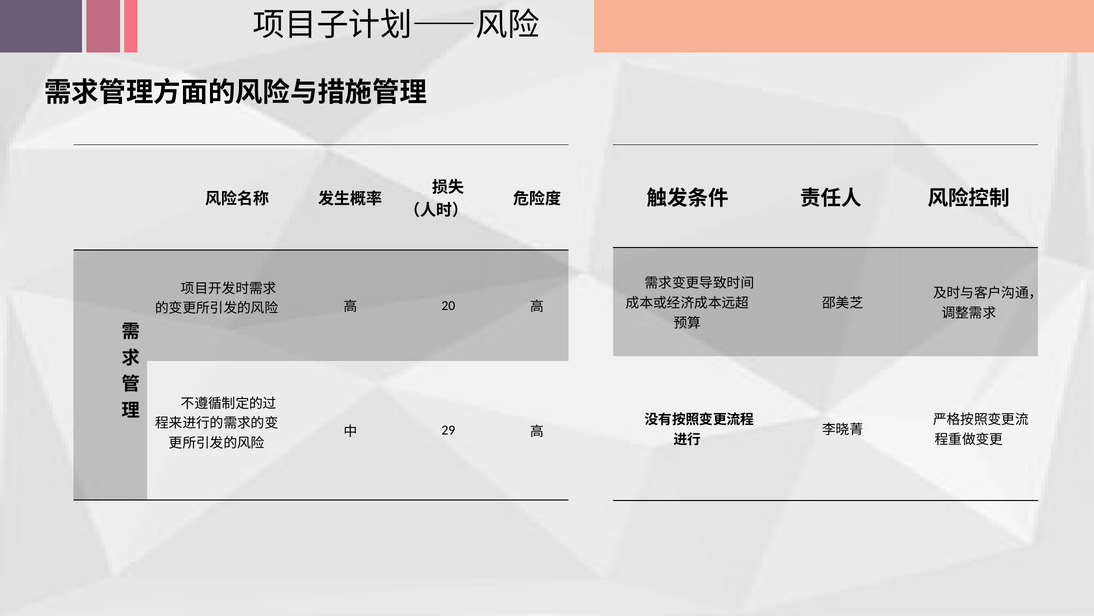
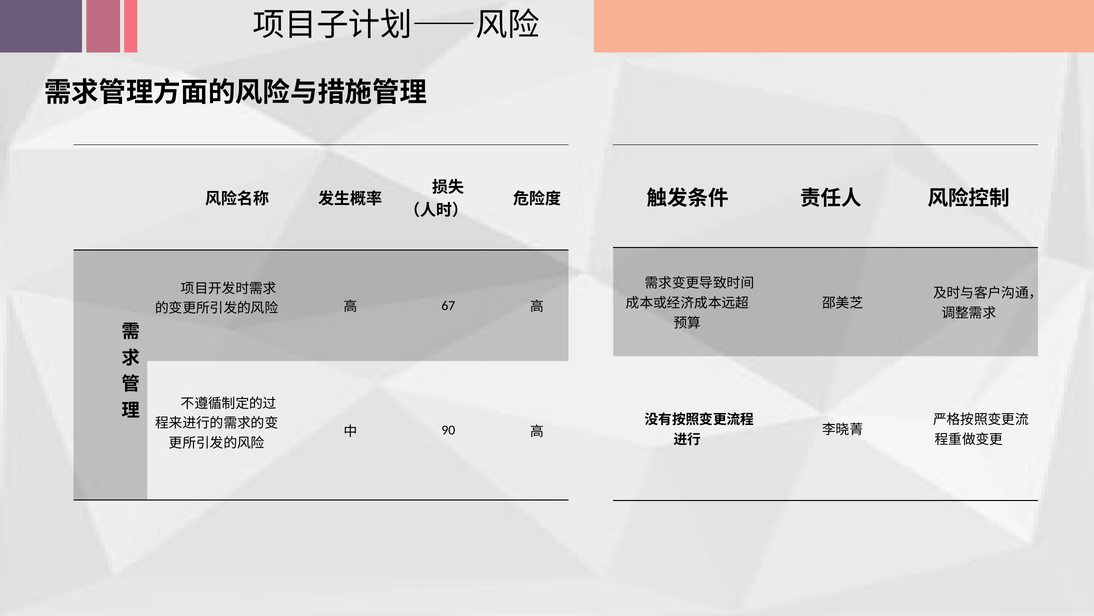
20: 20 -> 67
29: 29 -> 90
